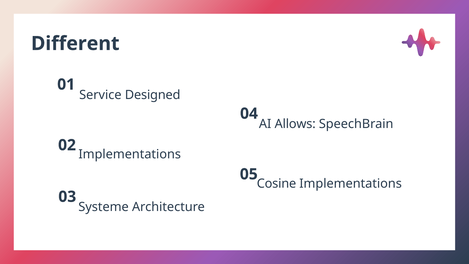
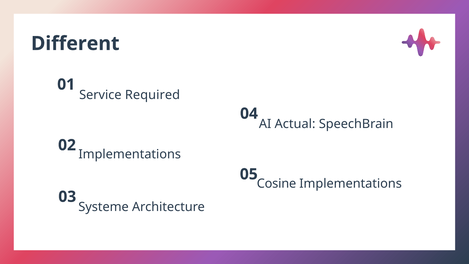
Designed: Designed -> Required
Allows: Allows -> Actual
